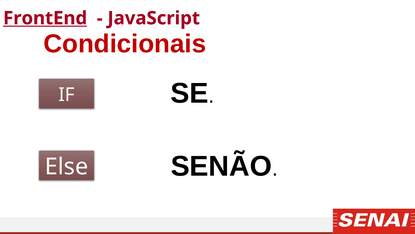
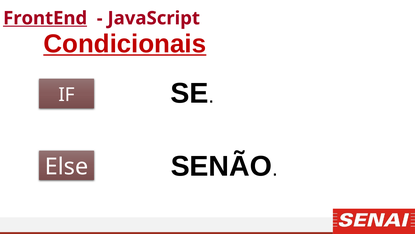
Condicionais underline: none -> present
